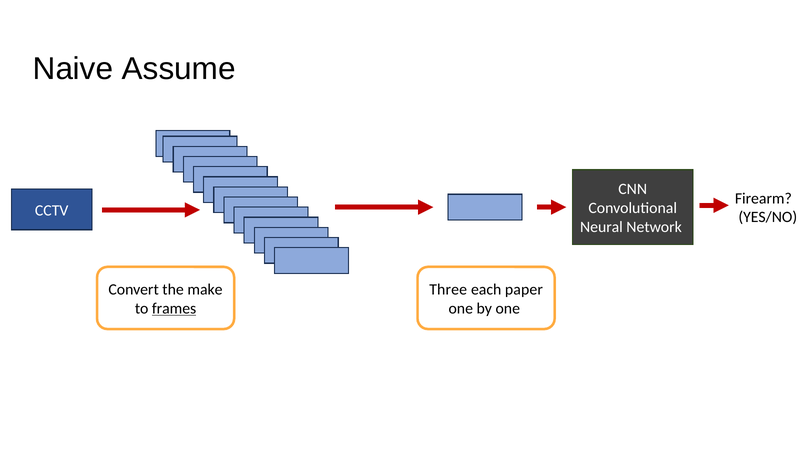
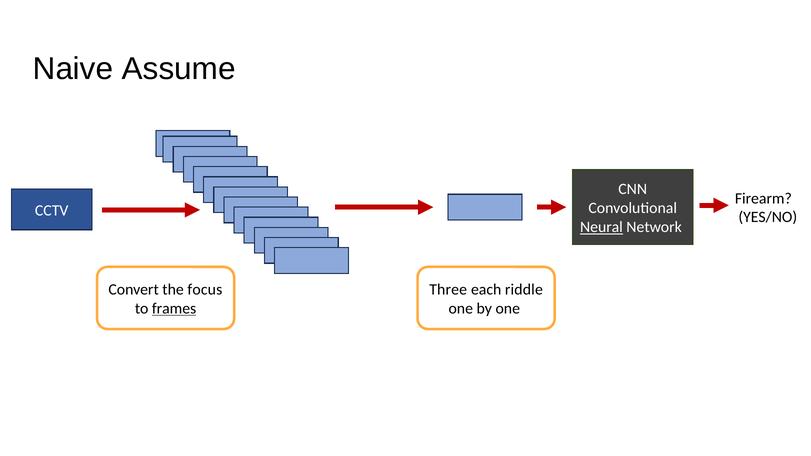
Neural underline: none -> present
make: make -> focus
paper: paper -> riddle
